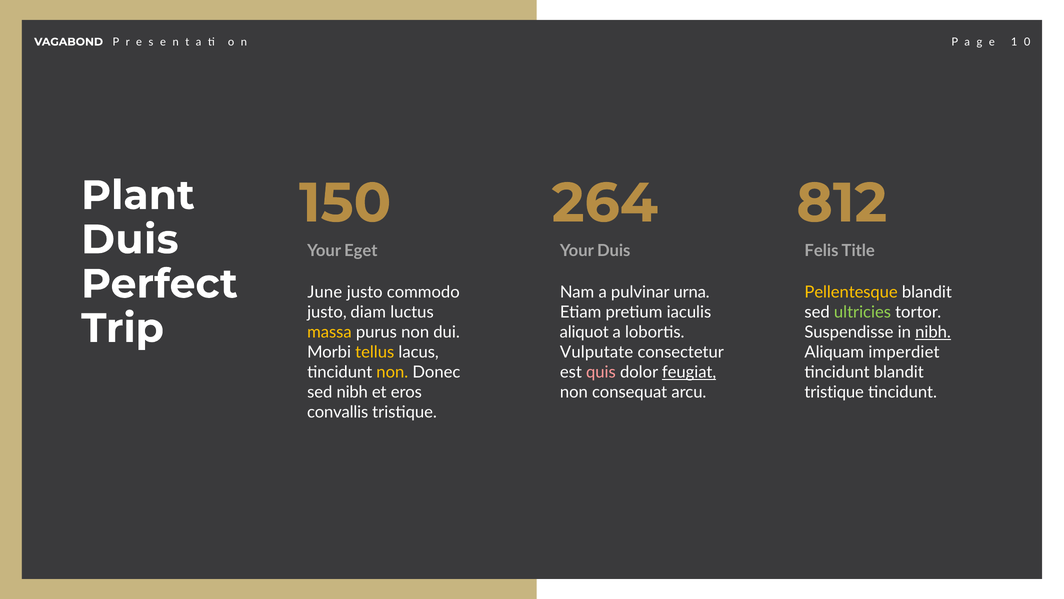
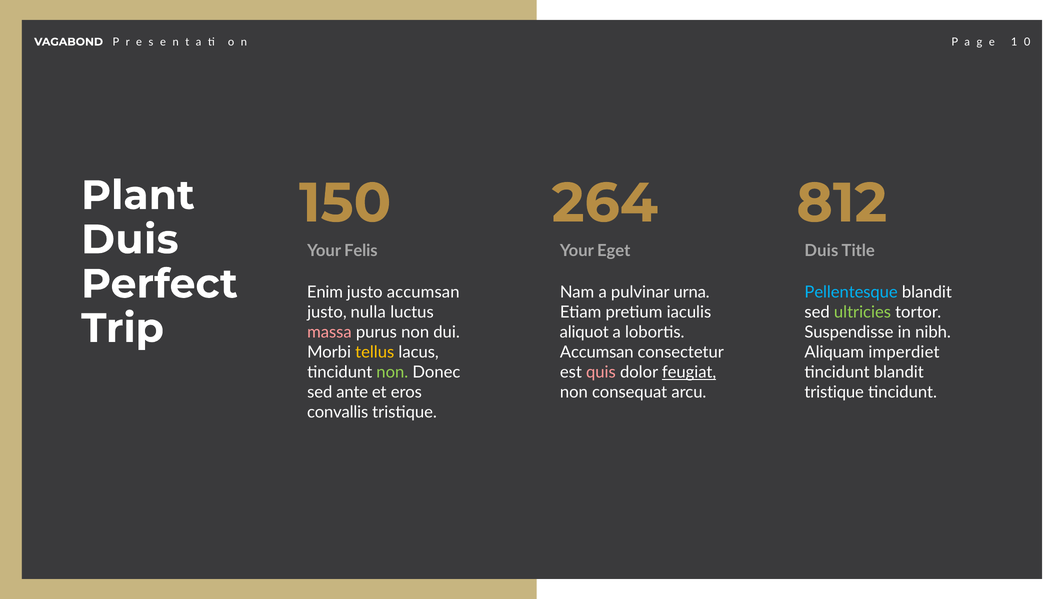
Eget: Eget -> Felis
Your Duis: Duis -> Eget
Felis at (821, 250): Felis -> Duis
June: June -> Enim
justo commodo: commodo -> accumsan
Pellentesque colour: yellow -> light blue
diam: diam -> nulla
massa colour: yellow -> pink
nibh at (933, 332) underline: present -> none
Vulputate at (597, 352): Vulputate -> Accumsan
non at (392, 372) colour: yellow -> light green
sed nibh: nibh -> ante
